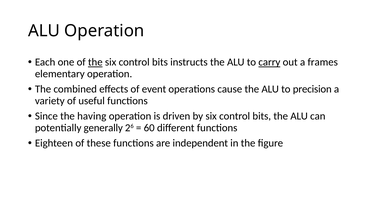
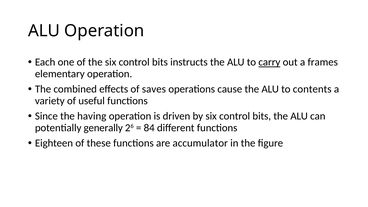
the at (95, 62) underline: present -> none
event: event -> saves
precision: precision -> contents
60: 60 -> 84
independent: independent -> accumulator
